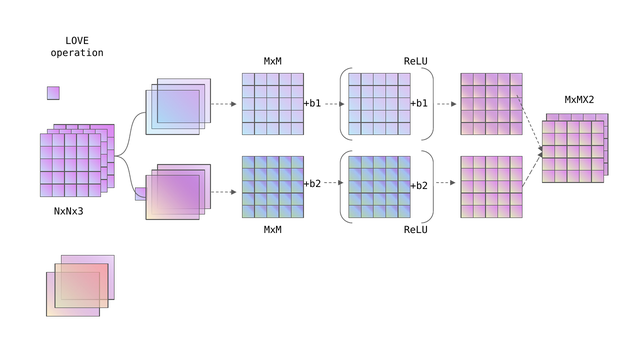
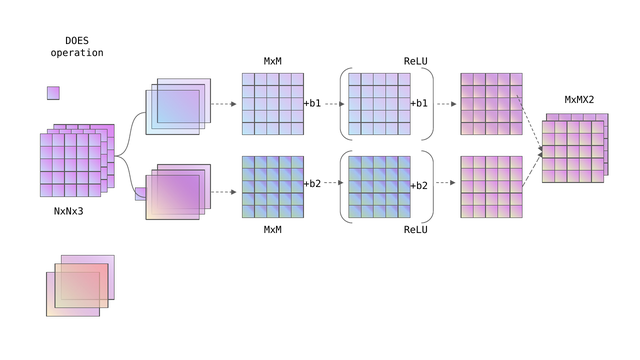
LOVE: LOVE -> DOES
